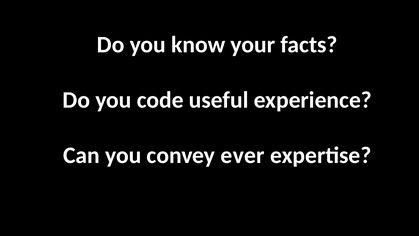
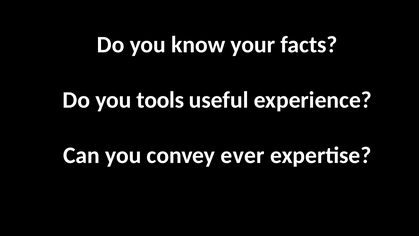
code: code -> tools
